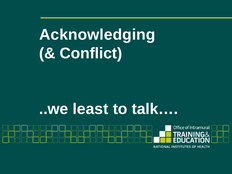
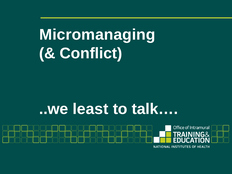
Acknowledging: Acknowledging -> Micromanaging
